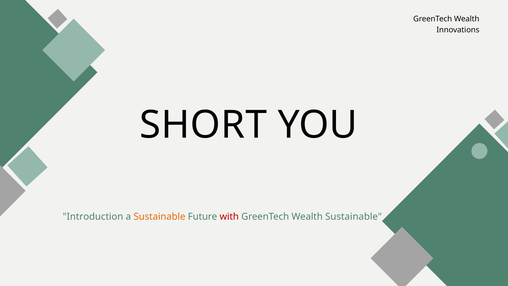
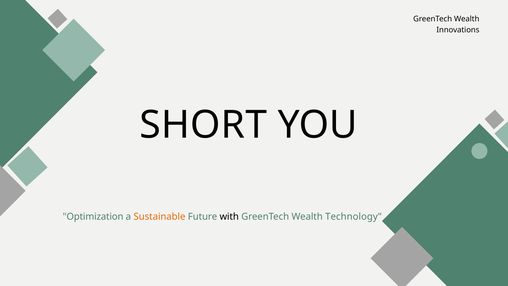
Introduction: Introduction -> Optimization
with colour: red -> black
Wealth Sustainable: Sustainable -> Technology
